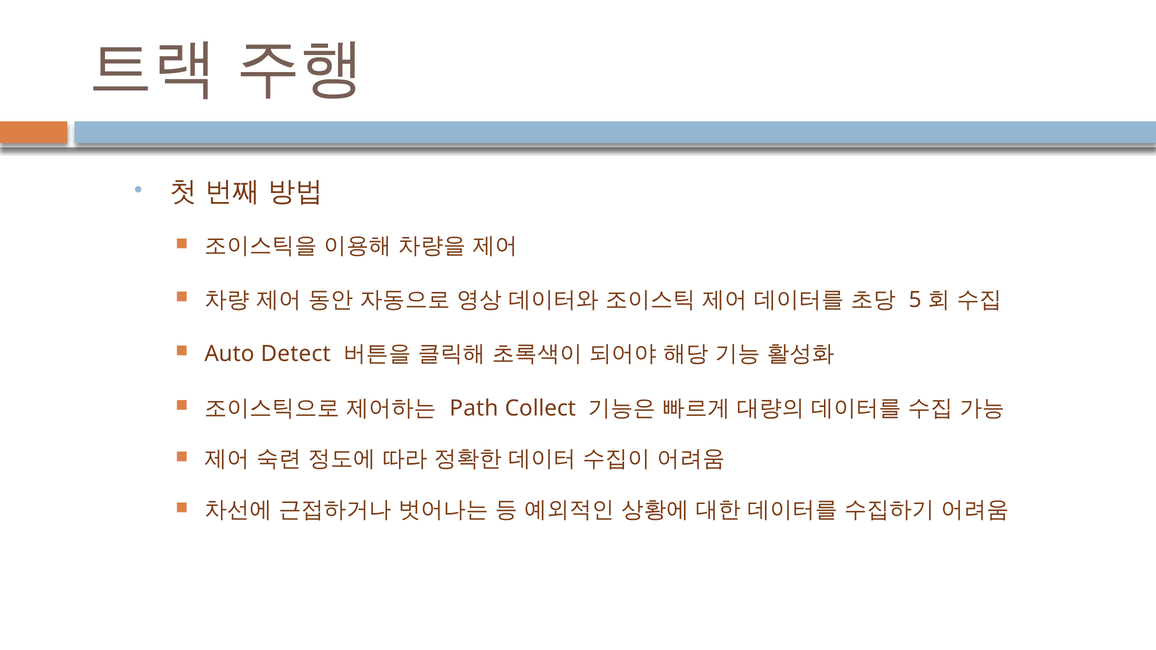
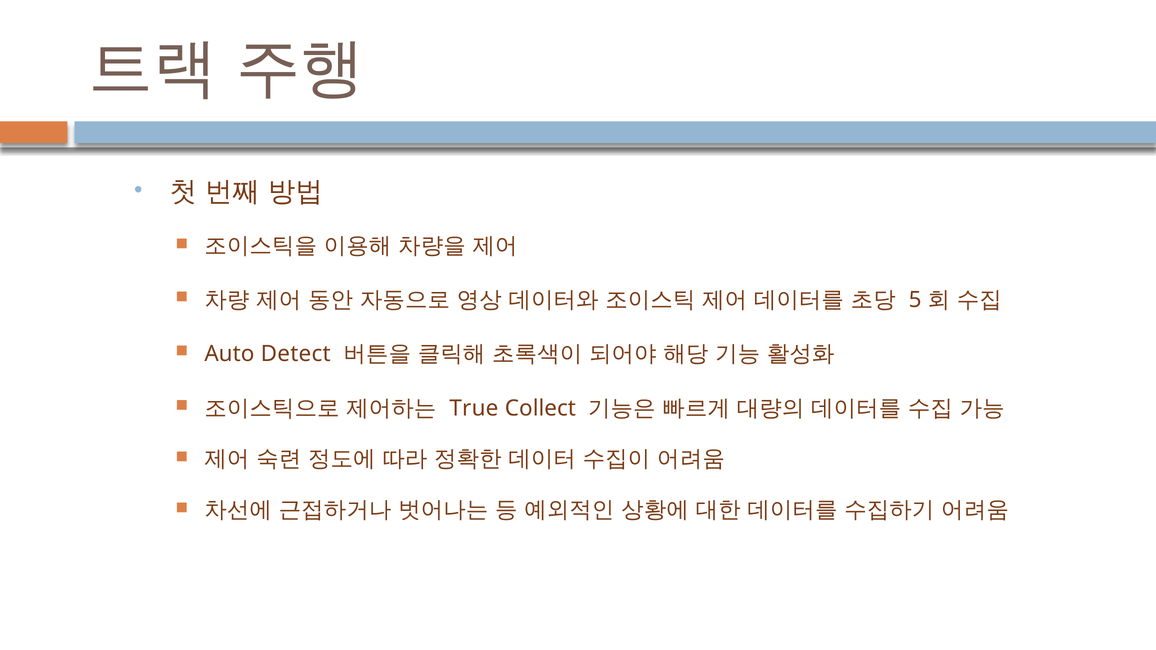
Path: Path -> True
